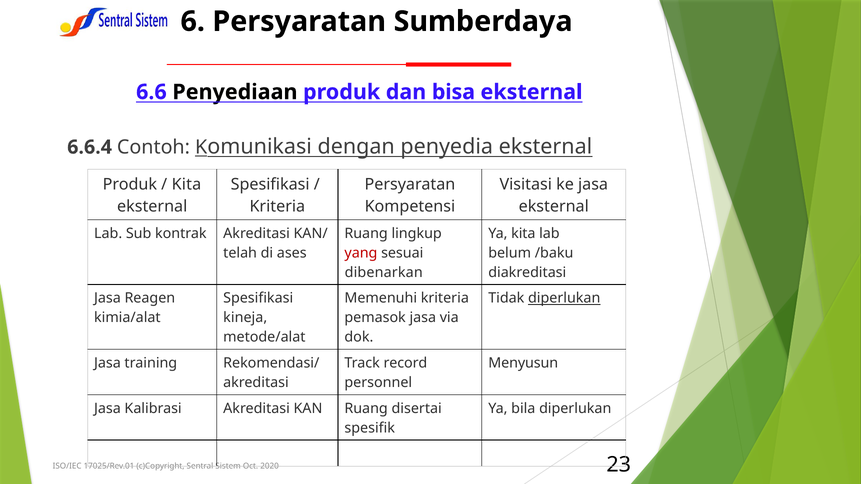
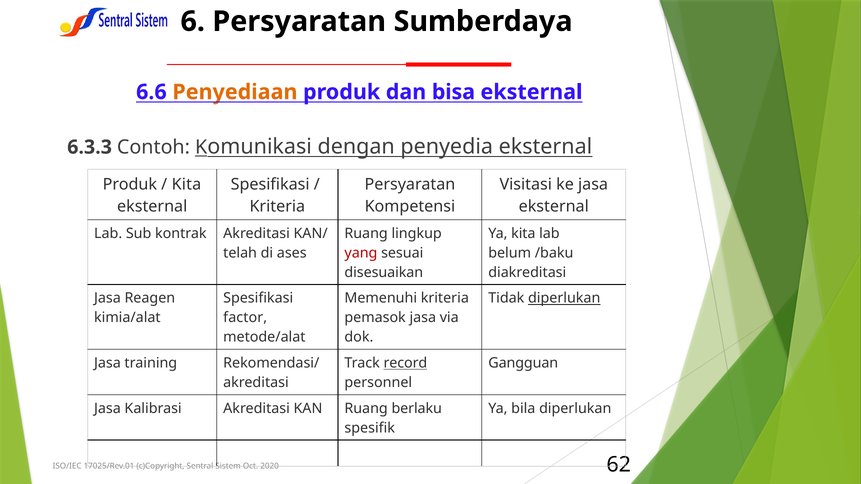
Penyediaan colour: black -> orange
6.6.4: 6.6.4 -> 6.3.3
dibenarkan: dibenarkan -> disesuaikan
kineja: kineja -> factor
record underline: none -> present
Menyusun: Menyusun -> Gangguan
disertai: disertai -> berlaku
23: 23 -> 62
